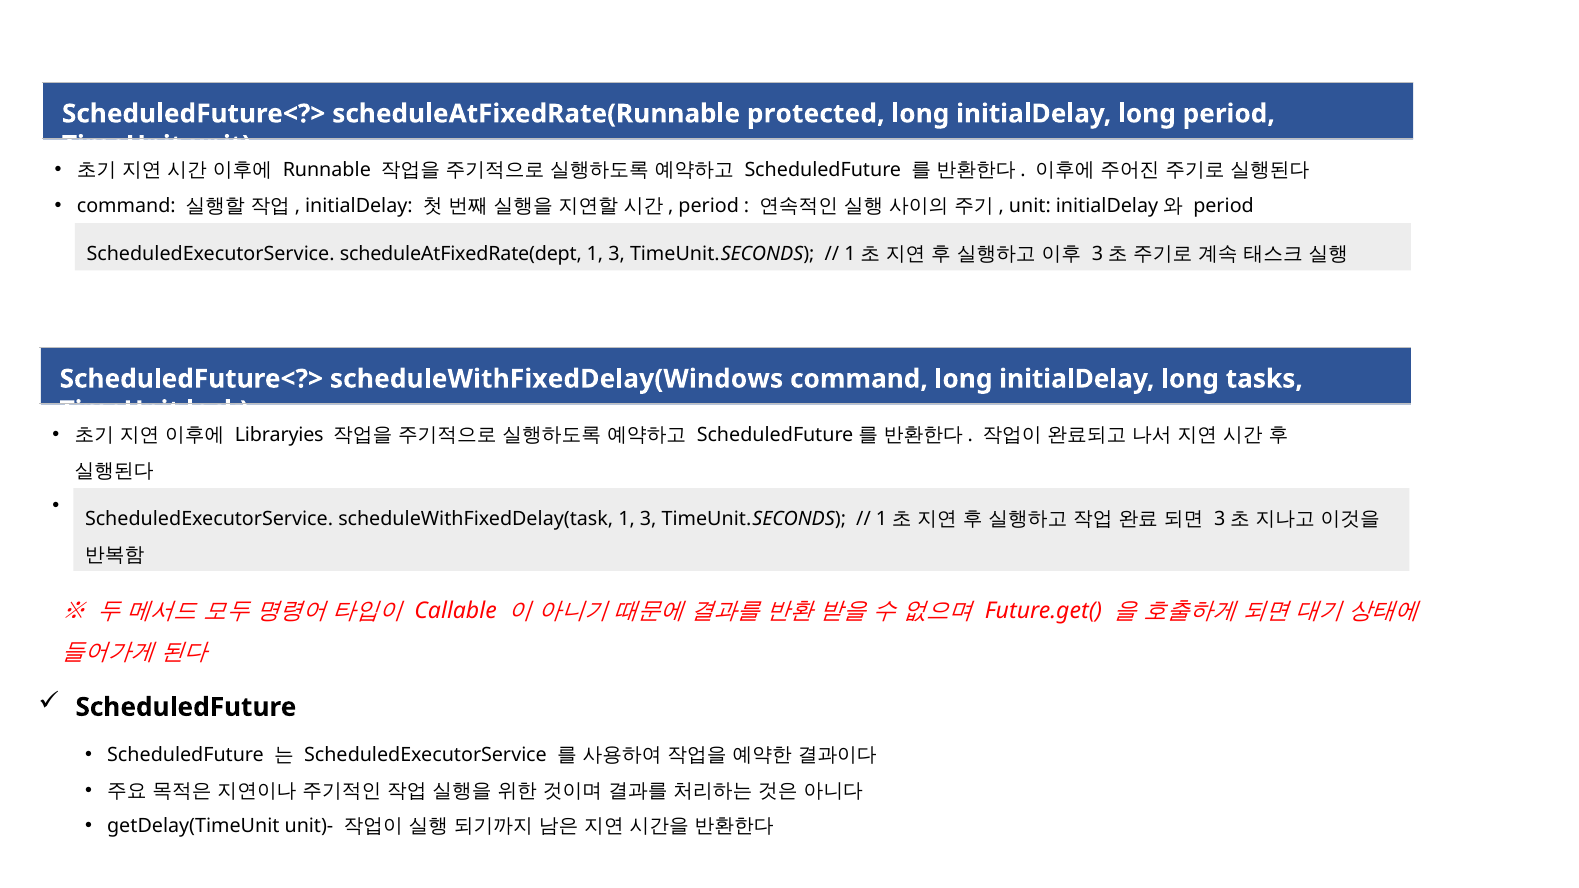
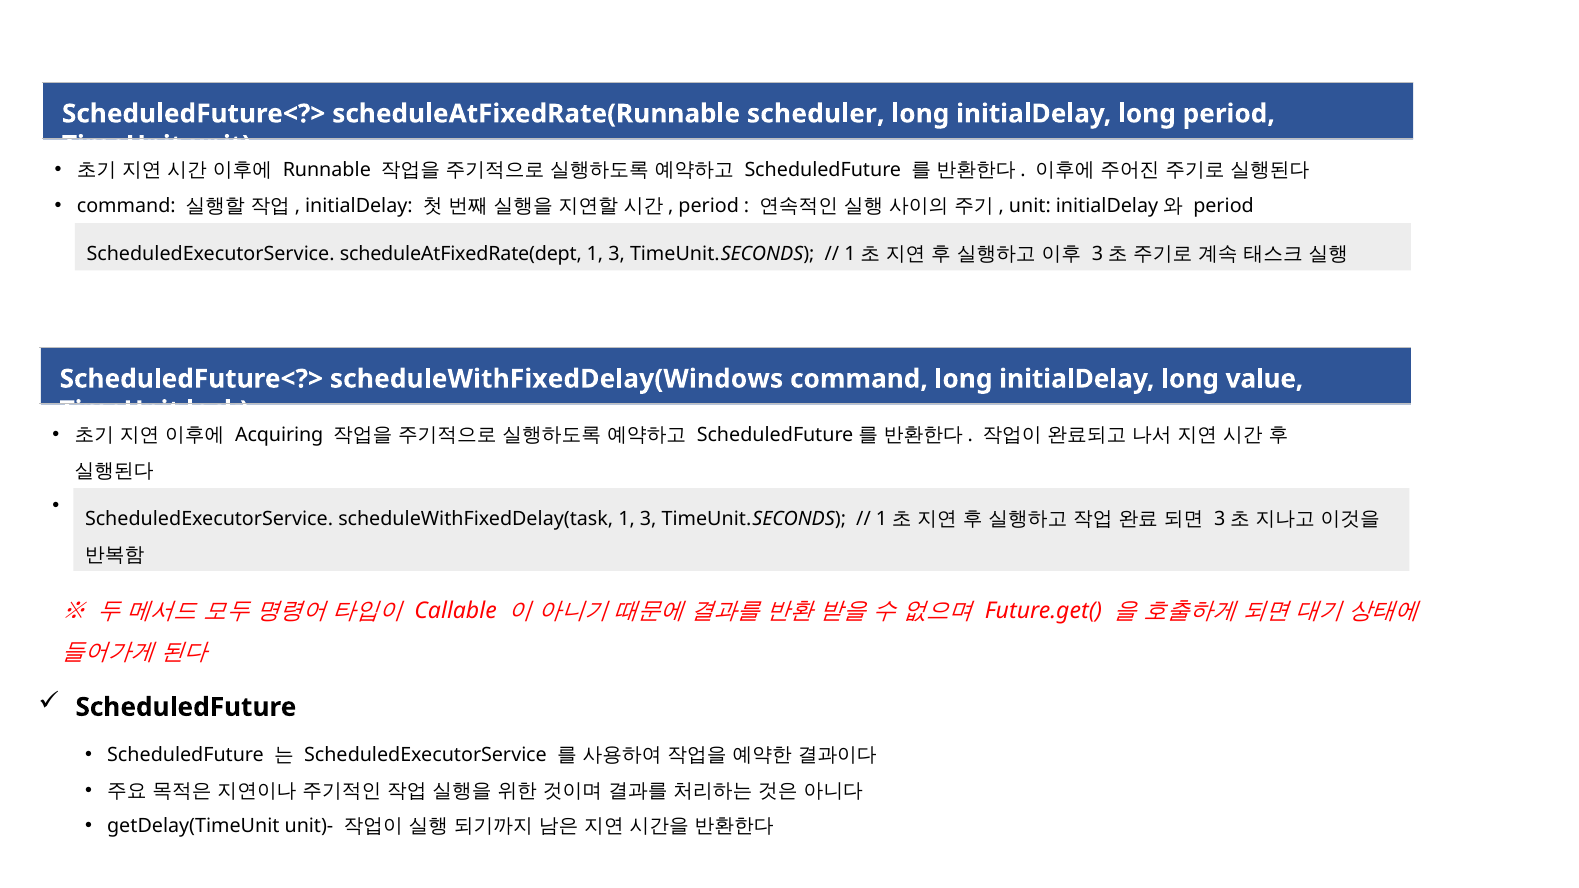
protected: protected -> scheduler
tasks: tasks -> value
Libraryies: Libraryies -> Acquiring
